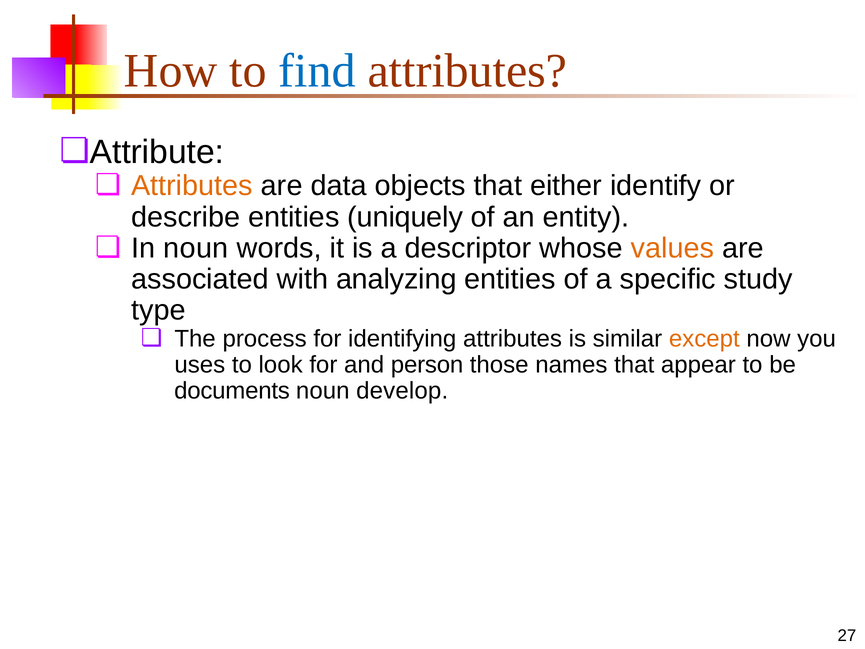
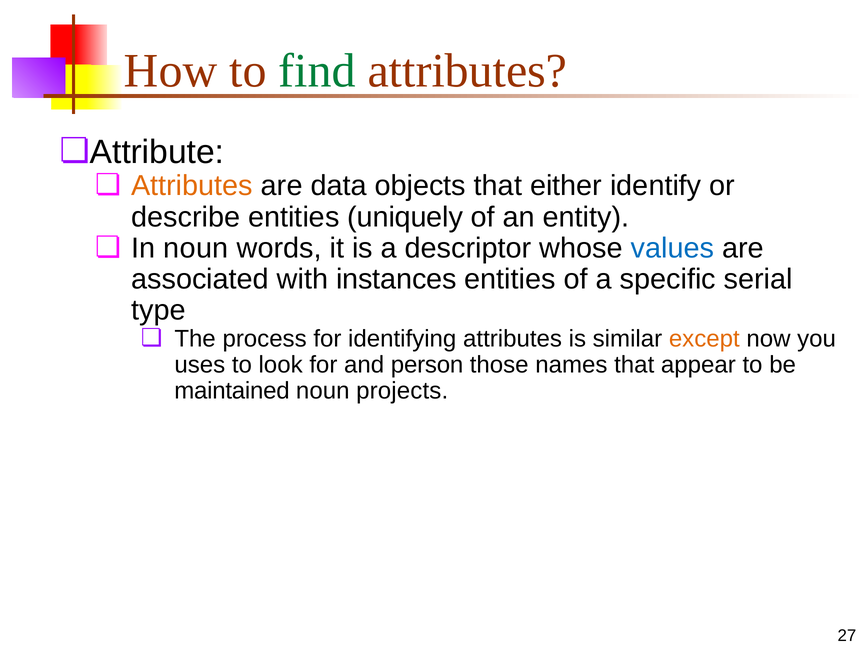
find colour: blue -> green
values colour: orange -> blue
analyzing: analyzing -> instances
study: study -> serial
documents: documents -> maintained
develop: develop -> projects
